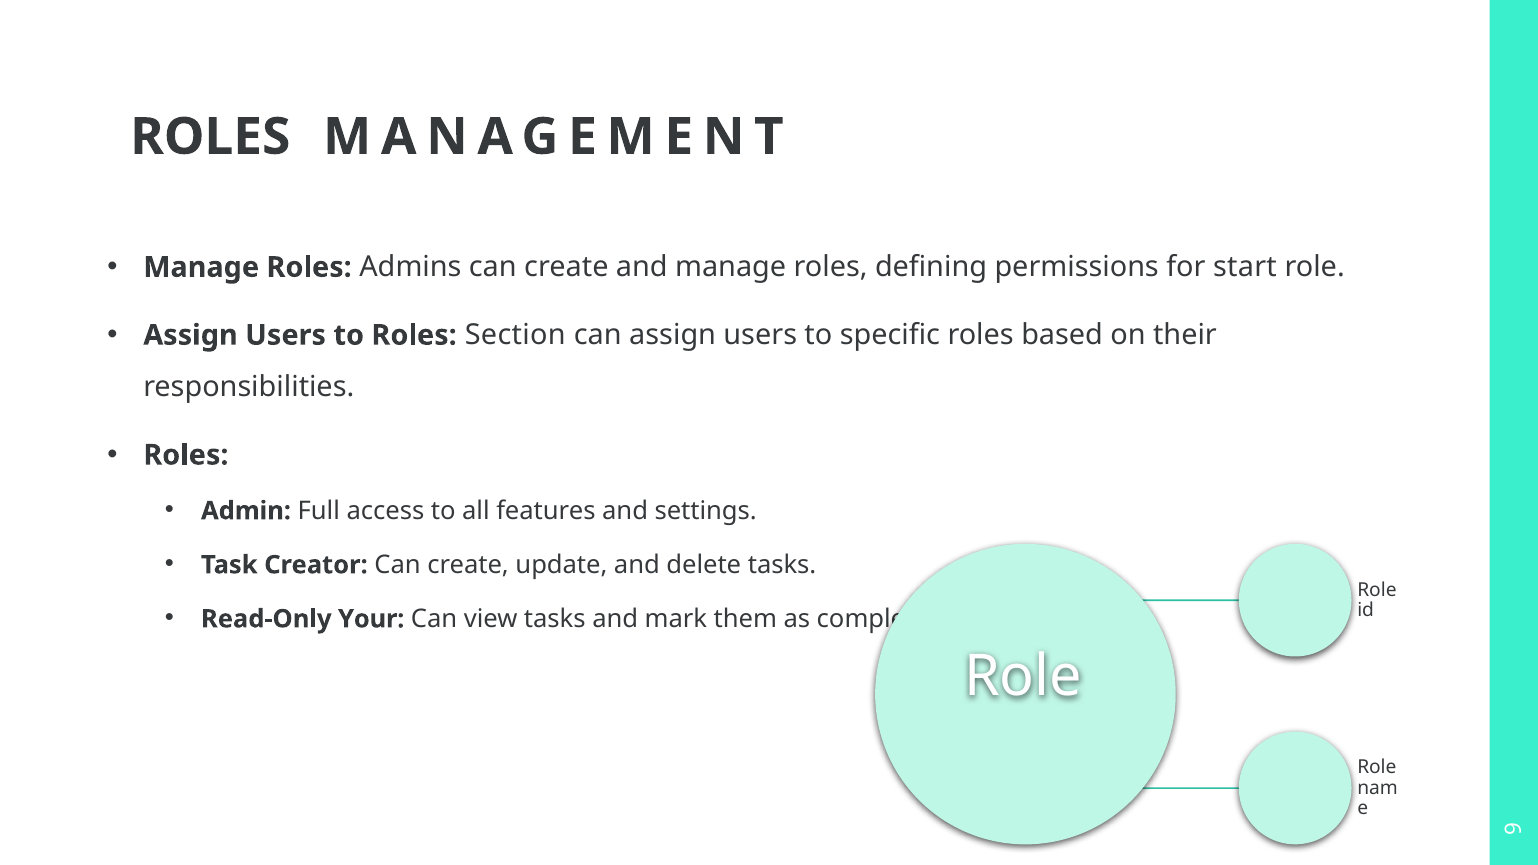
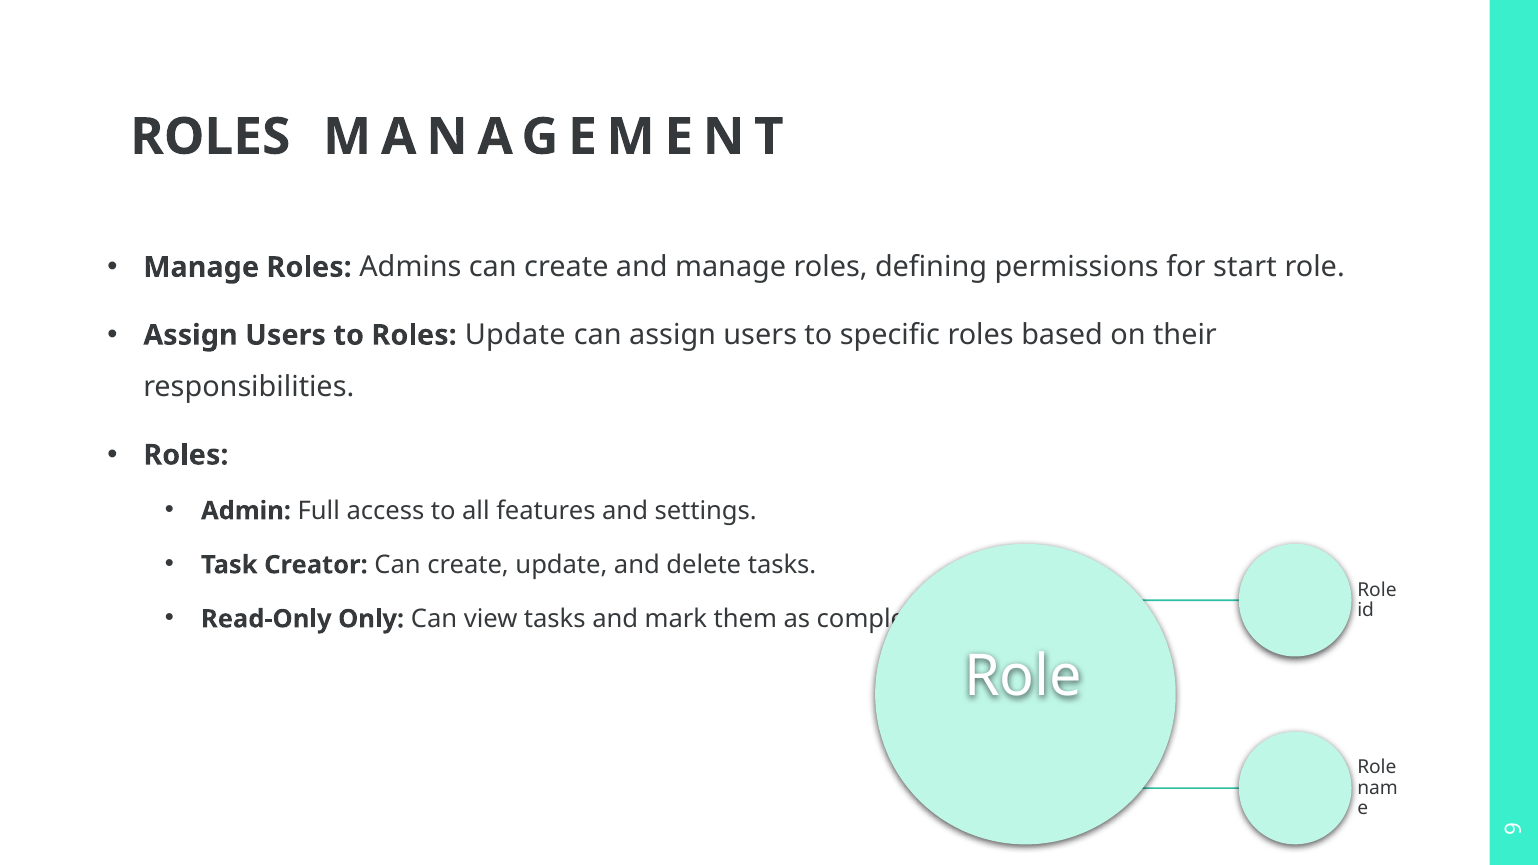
Roles Section: Section -> Update
Your: Your -> Only
